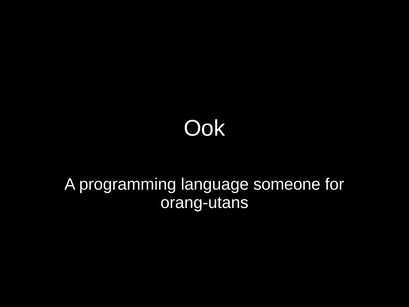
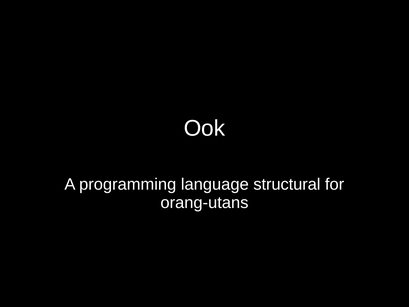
someone: someone -> structural
